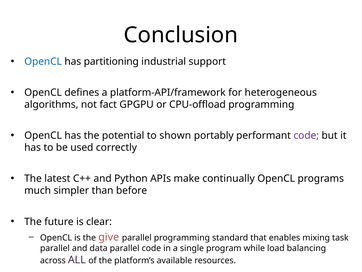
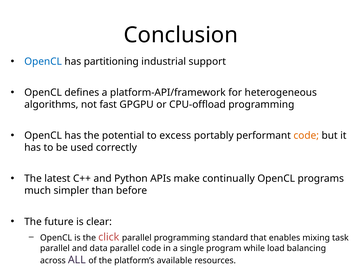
fact: fact -> fast
shown: shown -> excess
code at (306, 135) colour: purple -> orange
give: give -> click
